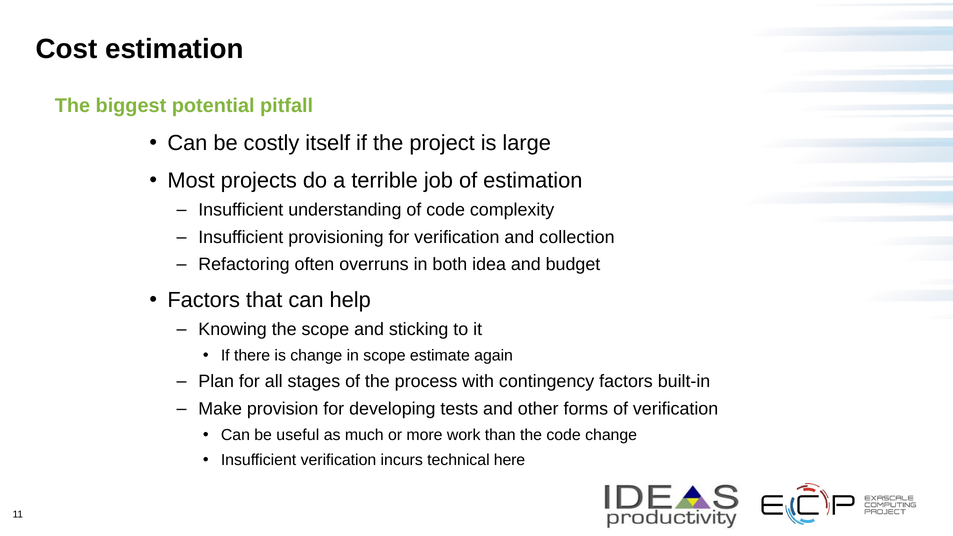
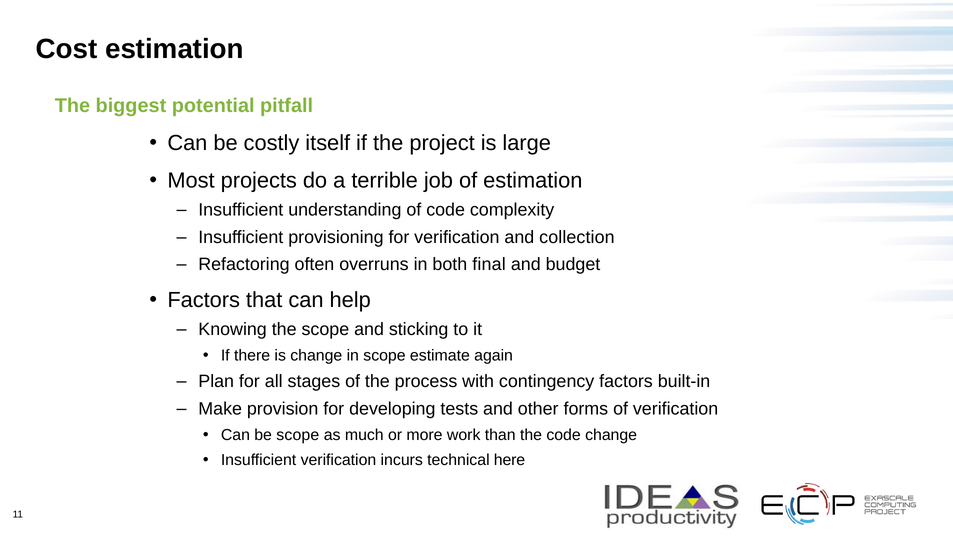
idea: idea -> final
be useful: useful -> scope
